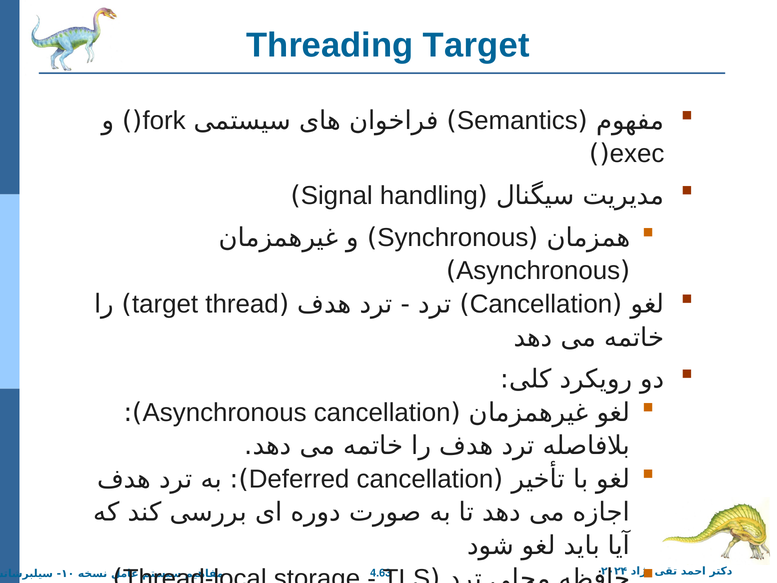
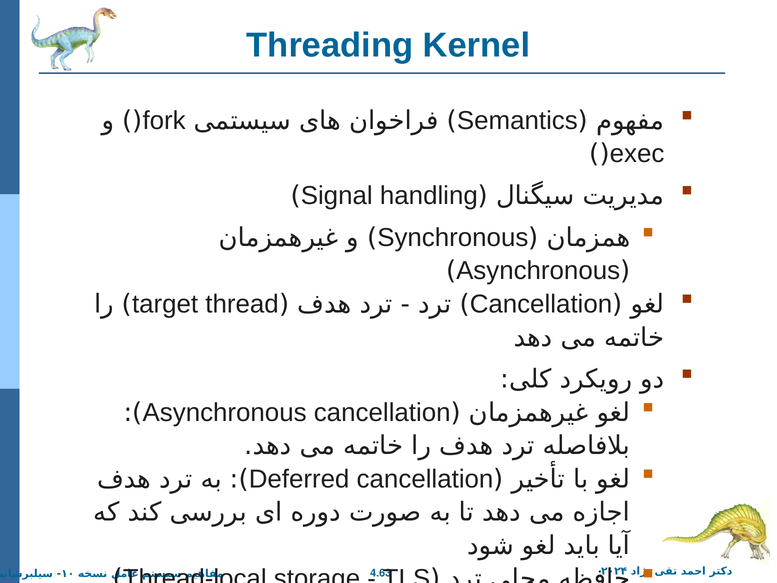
Threading Target: Target -> Kernel
